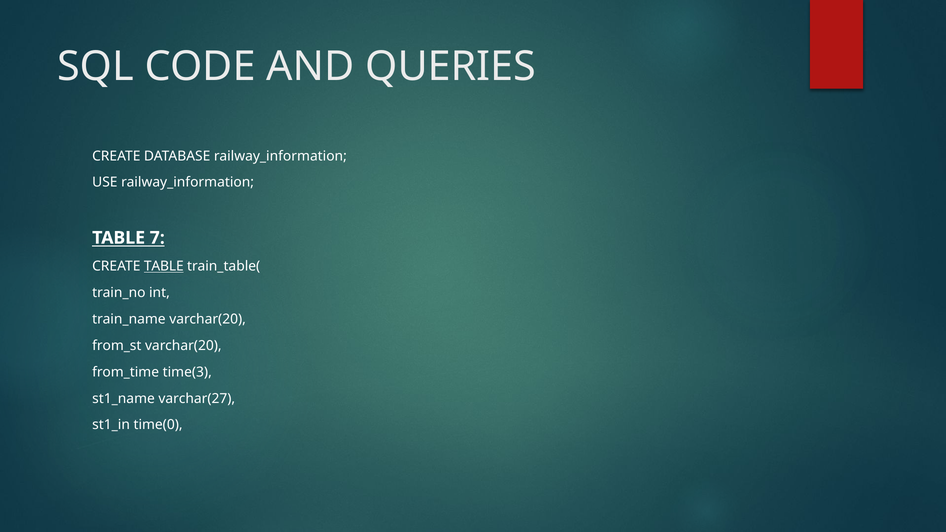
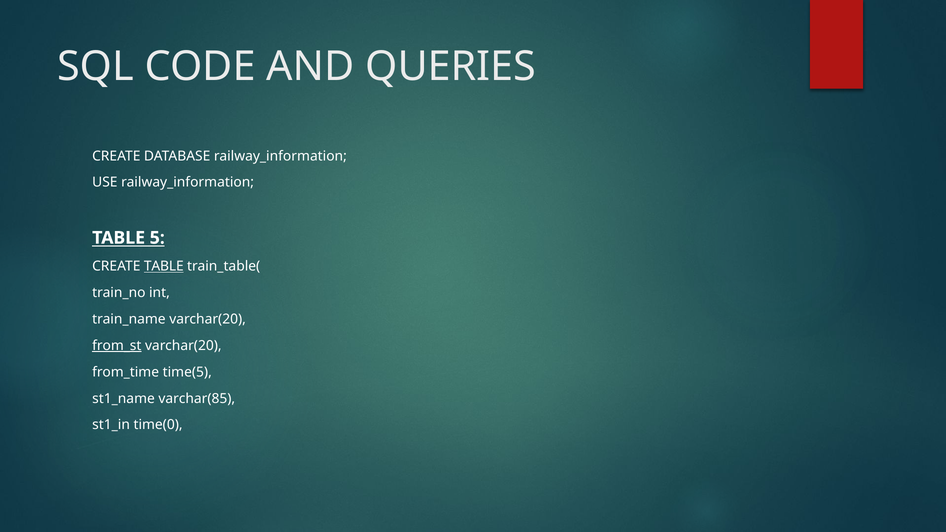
7: 7 -> 5
from_st underline: none -> present
time(3: time(3 -> time(5
varchar(27: varchar(27 -> varchar(85
